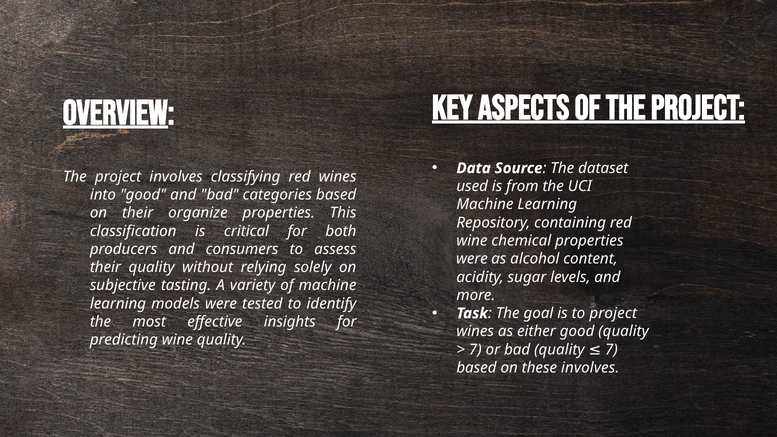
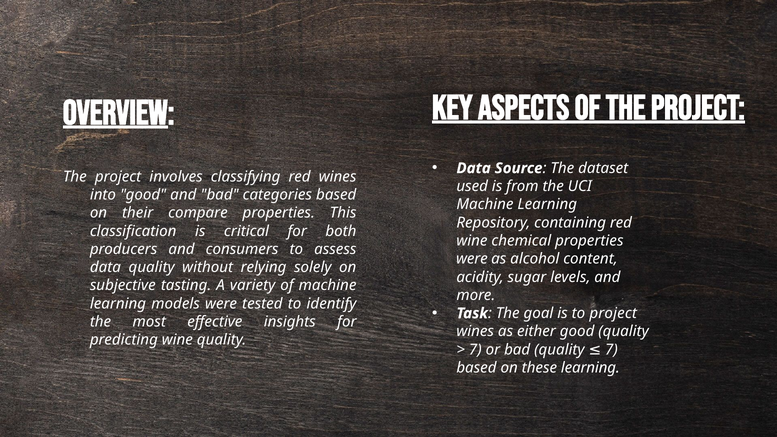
organize: organize -> compare
their at (105, 267): their -> data
these involves: involves -> learning
